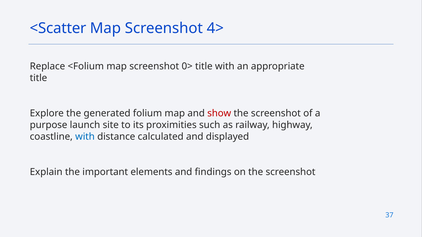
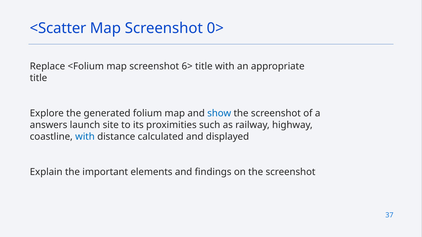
4>: 4> -> 0>
0>: 0> -> 6>
show colour: red -> blue
purpose: purpose -> answers
